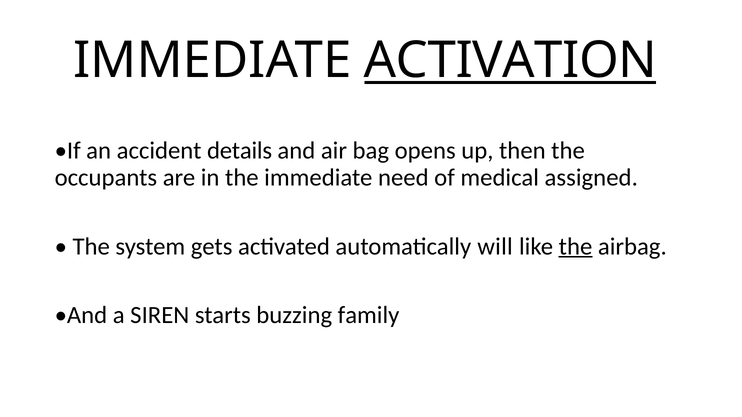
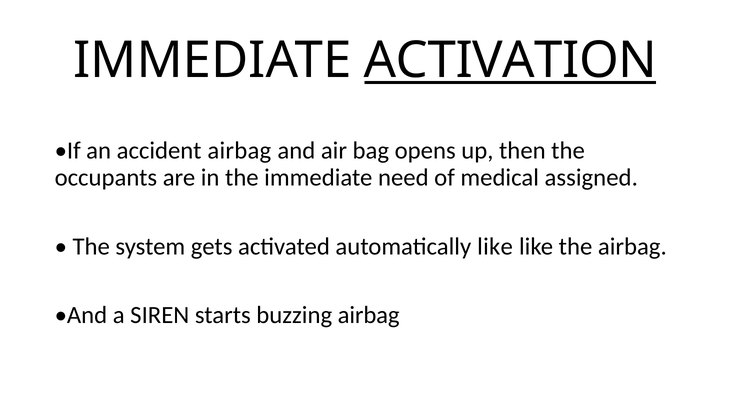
accident details: details -> airbag
automatically will: will -> like
the at (576, 247) underline: present -> none
buzzing family: family -> airbag
